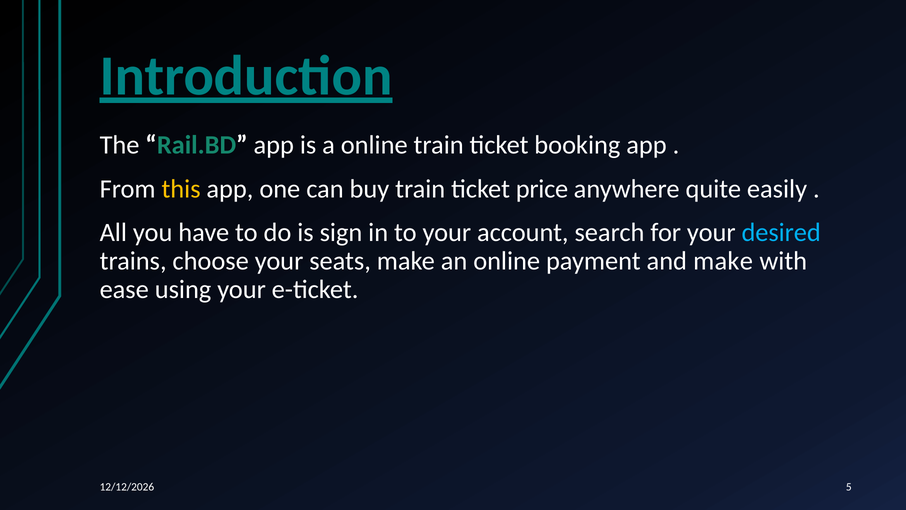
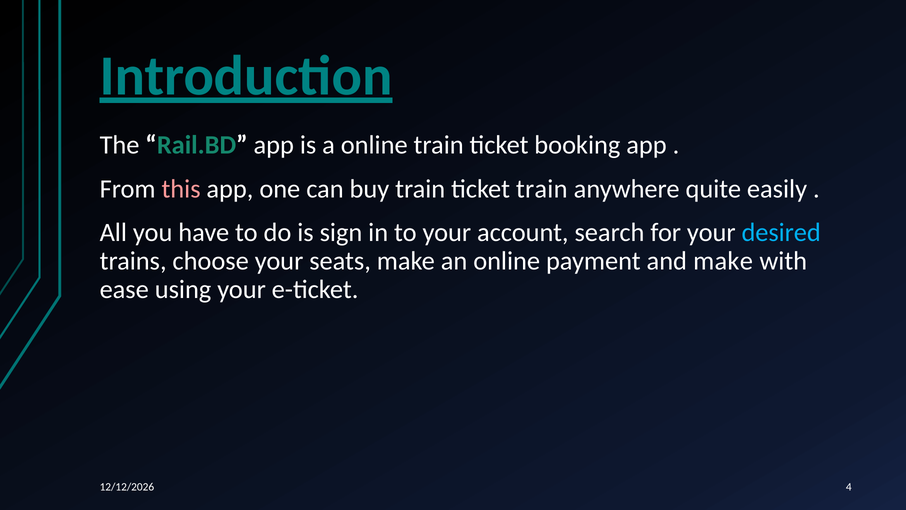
this colour: yellow -> pink
ticket price: price -> train
5: 5 -> 4
